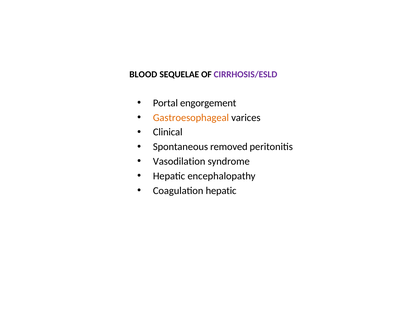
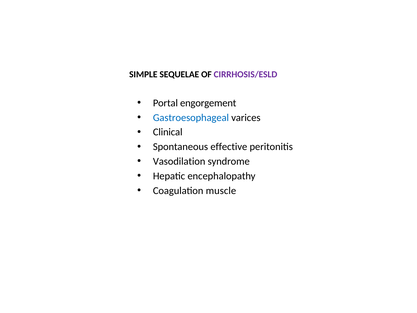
BLOOD: BLOOD -> SIMPLE
Gastroesophageal colour: orange -> blue
removed: removed -> effective
Coagulation hepatic: hepatic -> muscle
